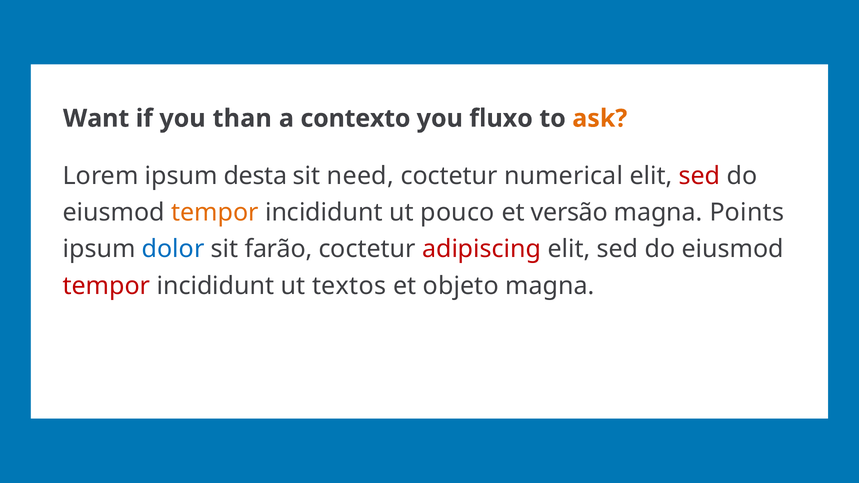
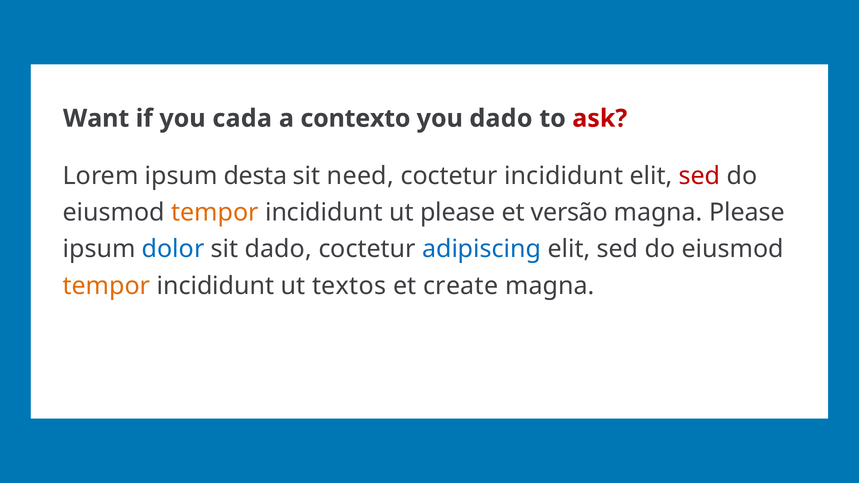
than: than -> cada
you fluxo: fluxo -> dado
ask colour: orange -> red
coctetur numerical: numerical -> incididunt
ut pouco: pouco -> please
magna Points: Points -> Please
sit farão: farão -> dado
adipiscing colour: red -> blue
tempor at (107, 286) colour: red -> orange
objeto: objeto -> create
